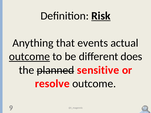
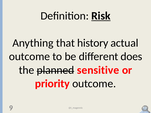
events: events -> history
outcome at (29, 57) underline: present -> none
resolve: resolve -> priority
